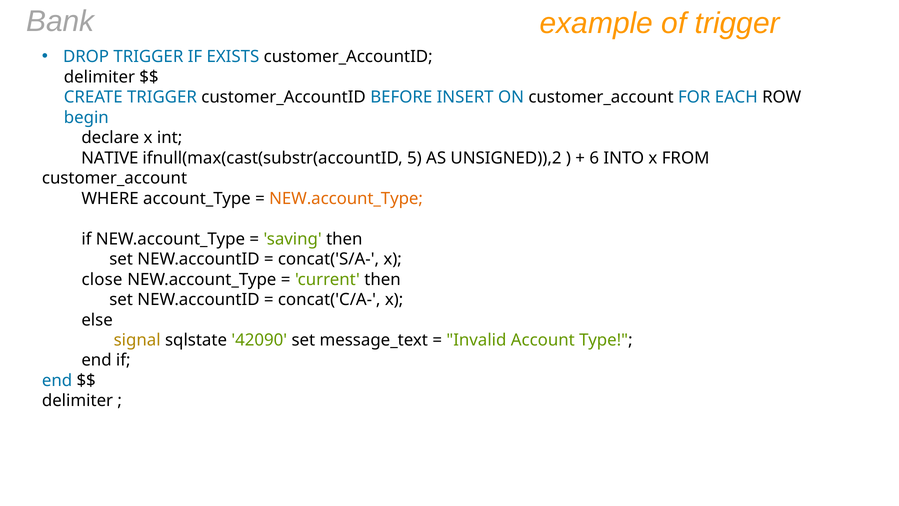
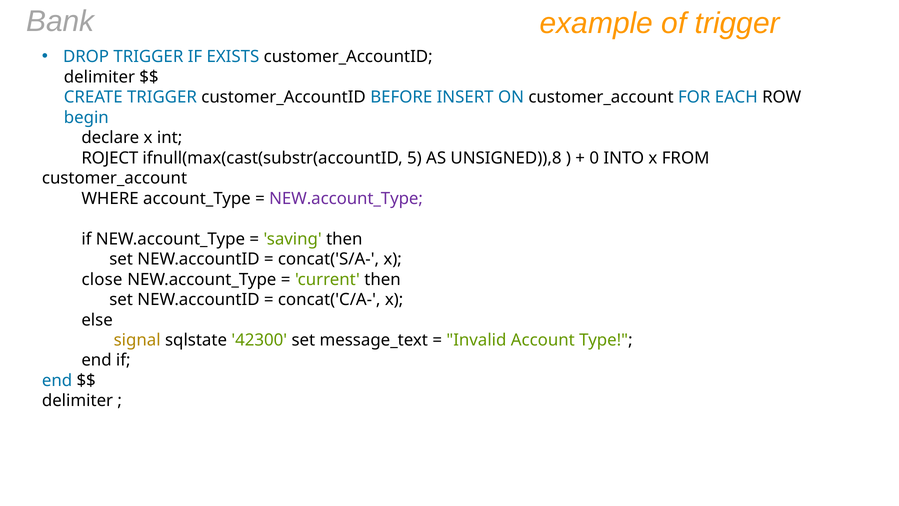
NATIVE: NATIVE -> ROJECT
UNSIGNED)),2: UNSIGNED)),2 -> UNSIGNED)),8
6: 6 -> 0
NEW.account_Type at (346, 198) colour: orange -> purple
42090: 42090 -> 42300
